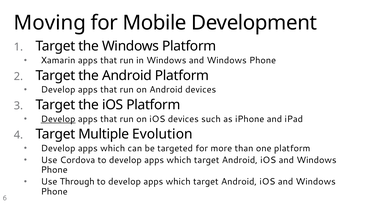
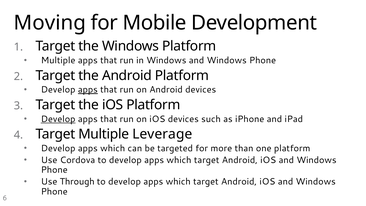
Xamarin at (58, 60): Xamarin -> Multiple
apps at (88, 90) underline: none -> present
Evolution: Evolution -> Leverage
